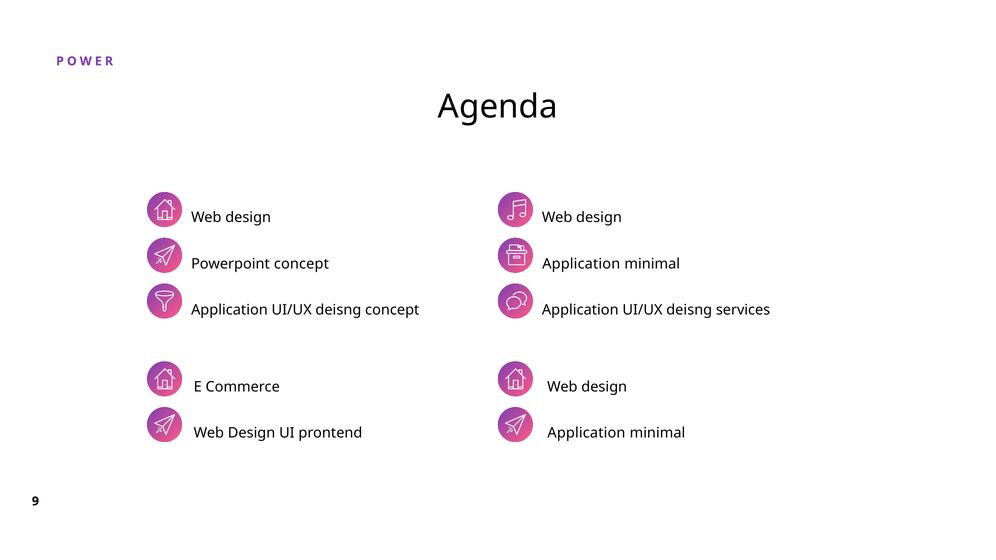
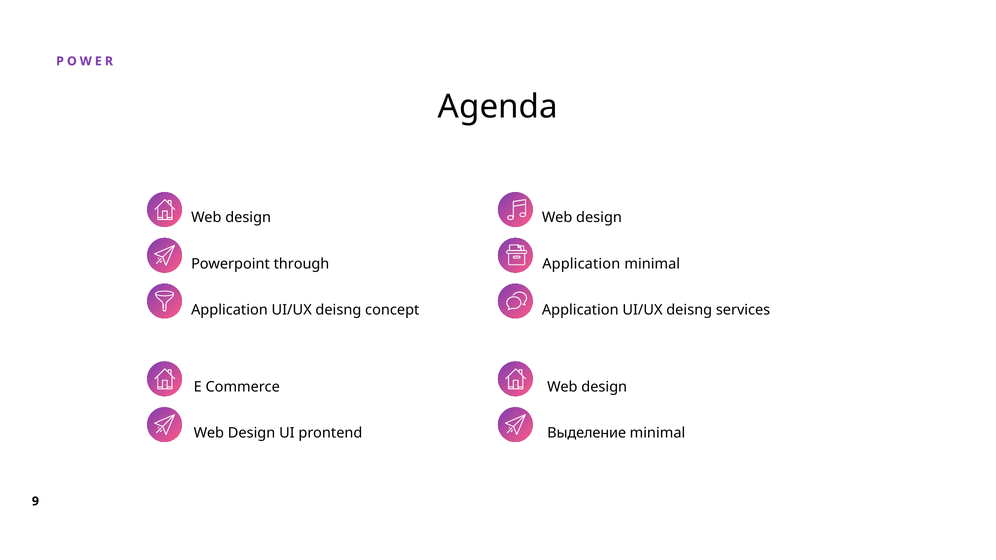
Powerpoint concept: concept -> through
Application at (586, 433): Application -> Выделение
